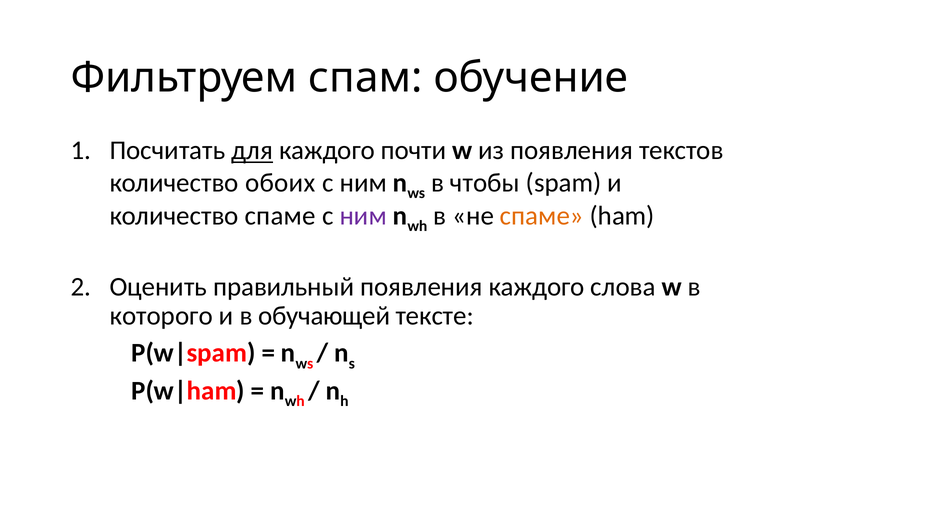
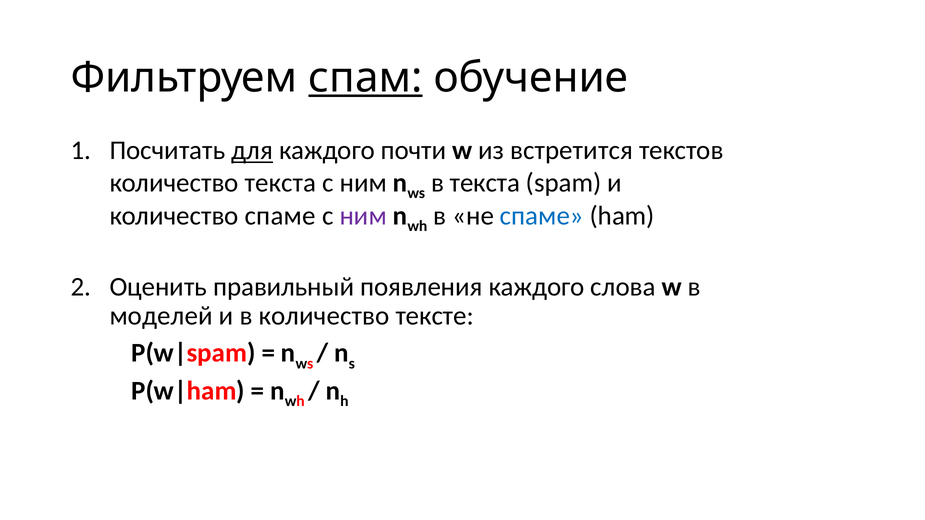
спам underline: none -> present
из появления: появления -> встретится
количество обоих: обоих -> текста
в чтобы: чтобы -> текста
спаме at (542, 216) colour: orange -> blue
которого: которого -> моделей
в обучающей: обучающей -> количество
